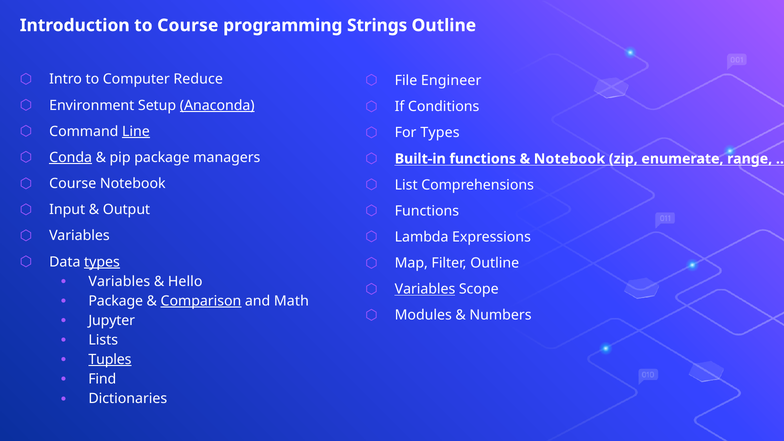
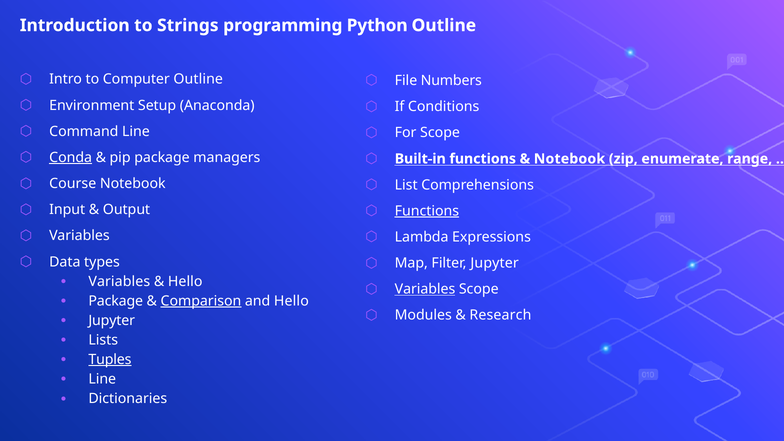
to Course: Course -> Strings
Strings: Strings -> Python
Computer Reduce: Reduce -> Outline
Engineer: Engineer -> Numbers
Anaconda underline: present -> none
Line at (136, 131) underline: present -> none
For Types: Types -> Scope
Functions at (427, 211) underline: none -> present
types at (102, 262) underline: present -> none
Filter Outline: Outline -> Jupyter
and Math: Math -> Hello
Numbers: Numbers -> Research
Find at (102, 379): Find -> Line
